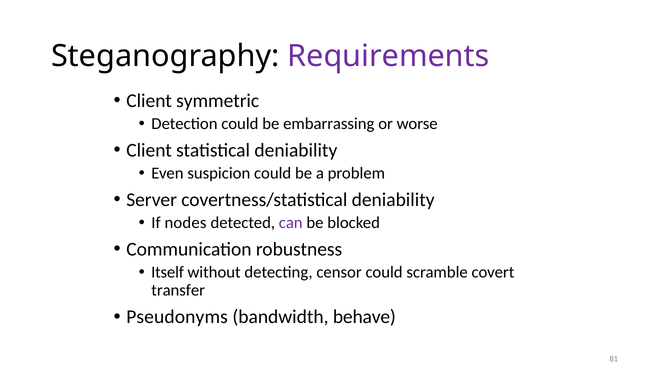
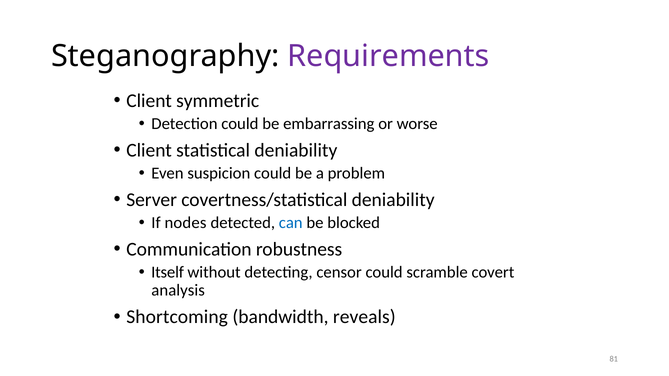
can colour: purple -> blue
transfer: transfer -> analysis
Pseudonyms: Pseudonyms -> Shortcoming
behave: behave -> reveals
